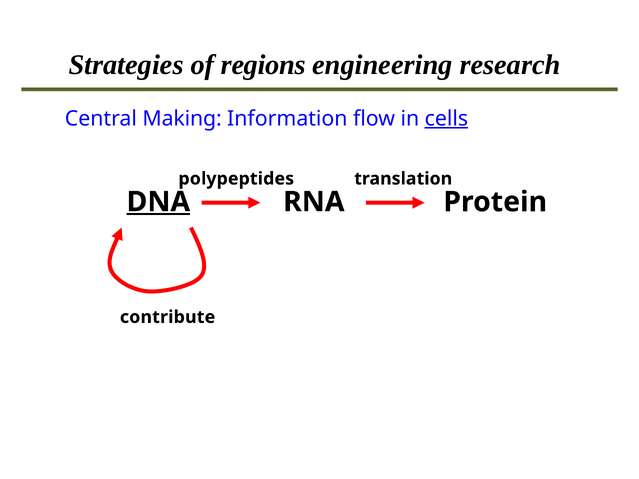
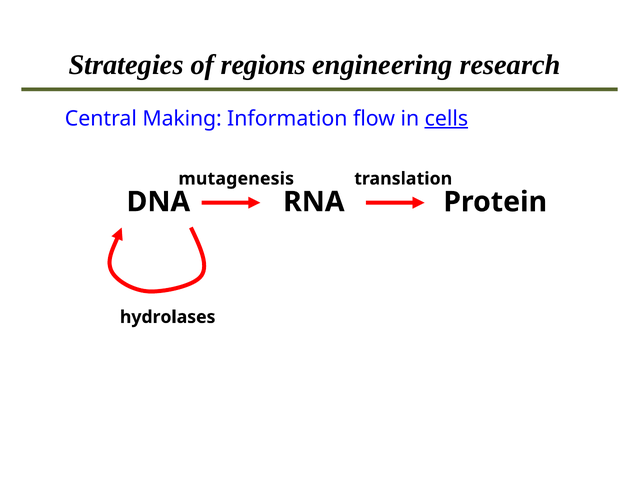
polypeptides: polypeptides -> mutagenesis
DNA underline: present -> none
contribute: contribute -> hydrolases
